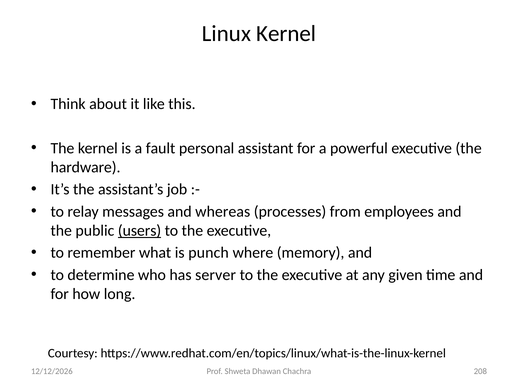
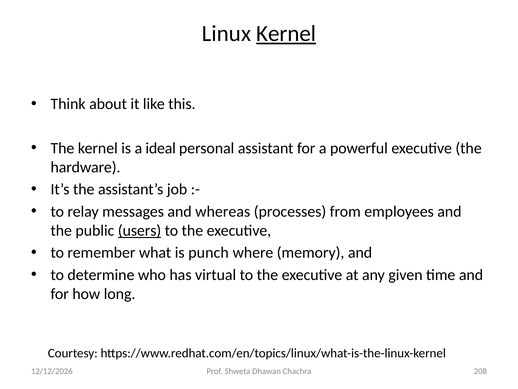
Kernel at (286, 34) underline: none -> present
fault: fault -> ideal
server: server -> virtual
